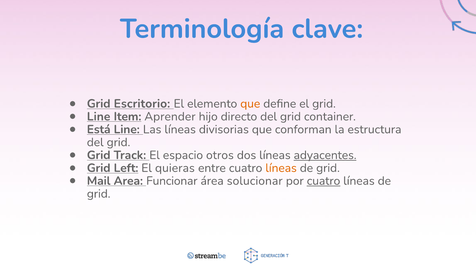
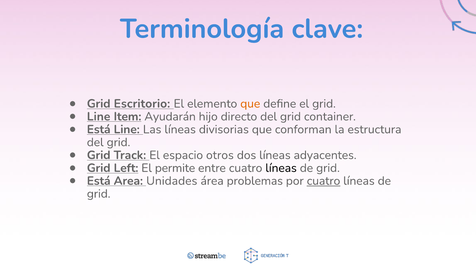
Aprender: Aprender -> Ayudarán
adyacentes underline: present -> none
quieras: quieras -> permite
líneas at (281, 168) colour: orange -> black
Mail at (99, 181): Mail -> Está
Funcionar: Funcionar -> Unidades
solucionar: solucionar -> problemas
